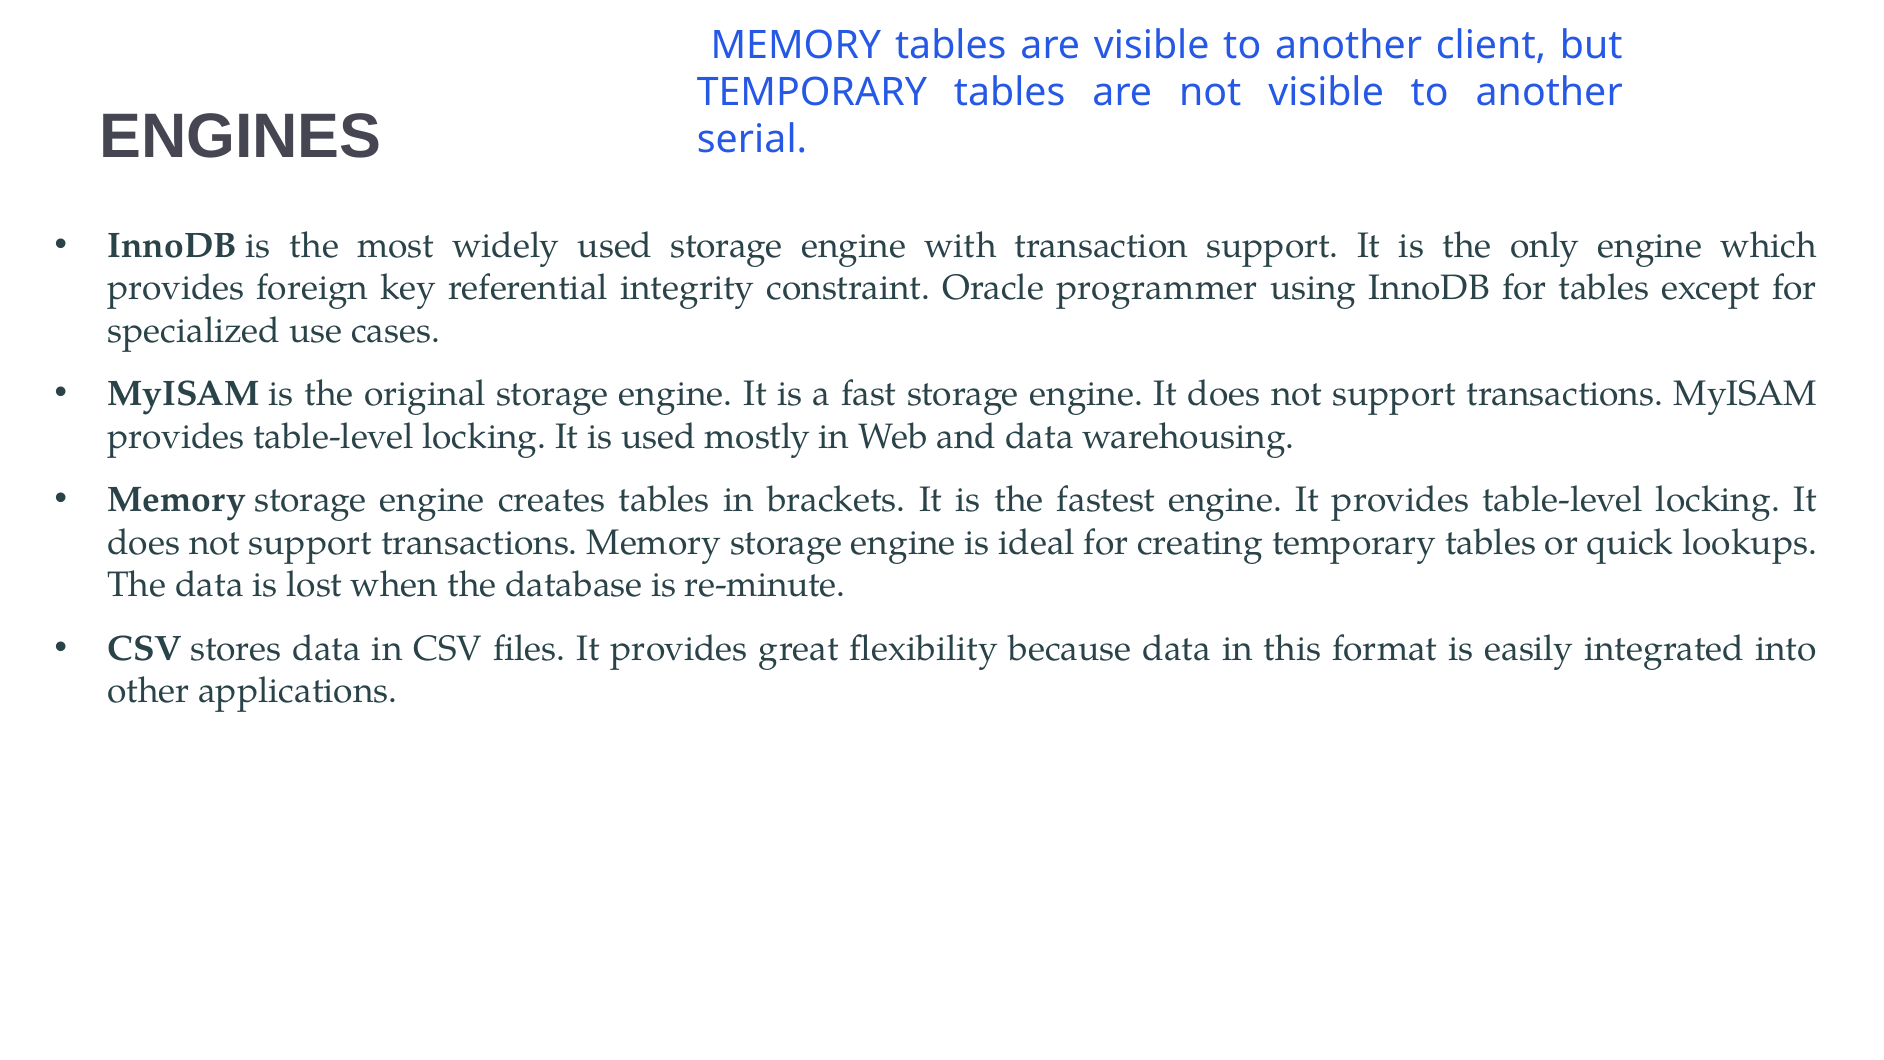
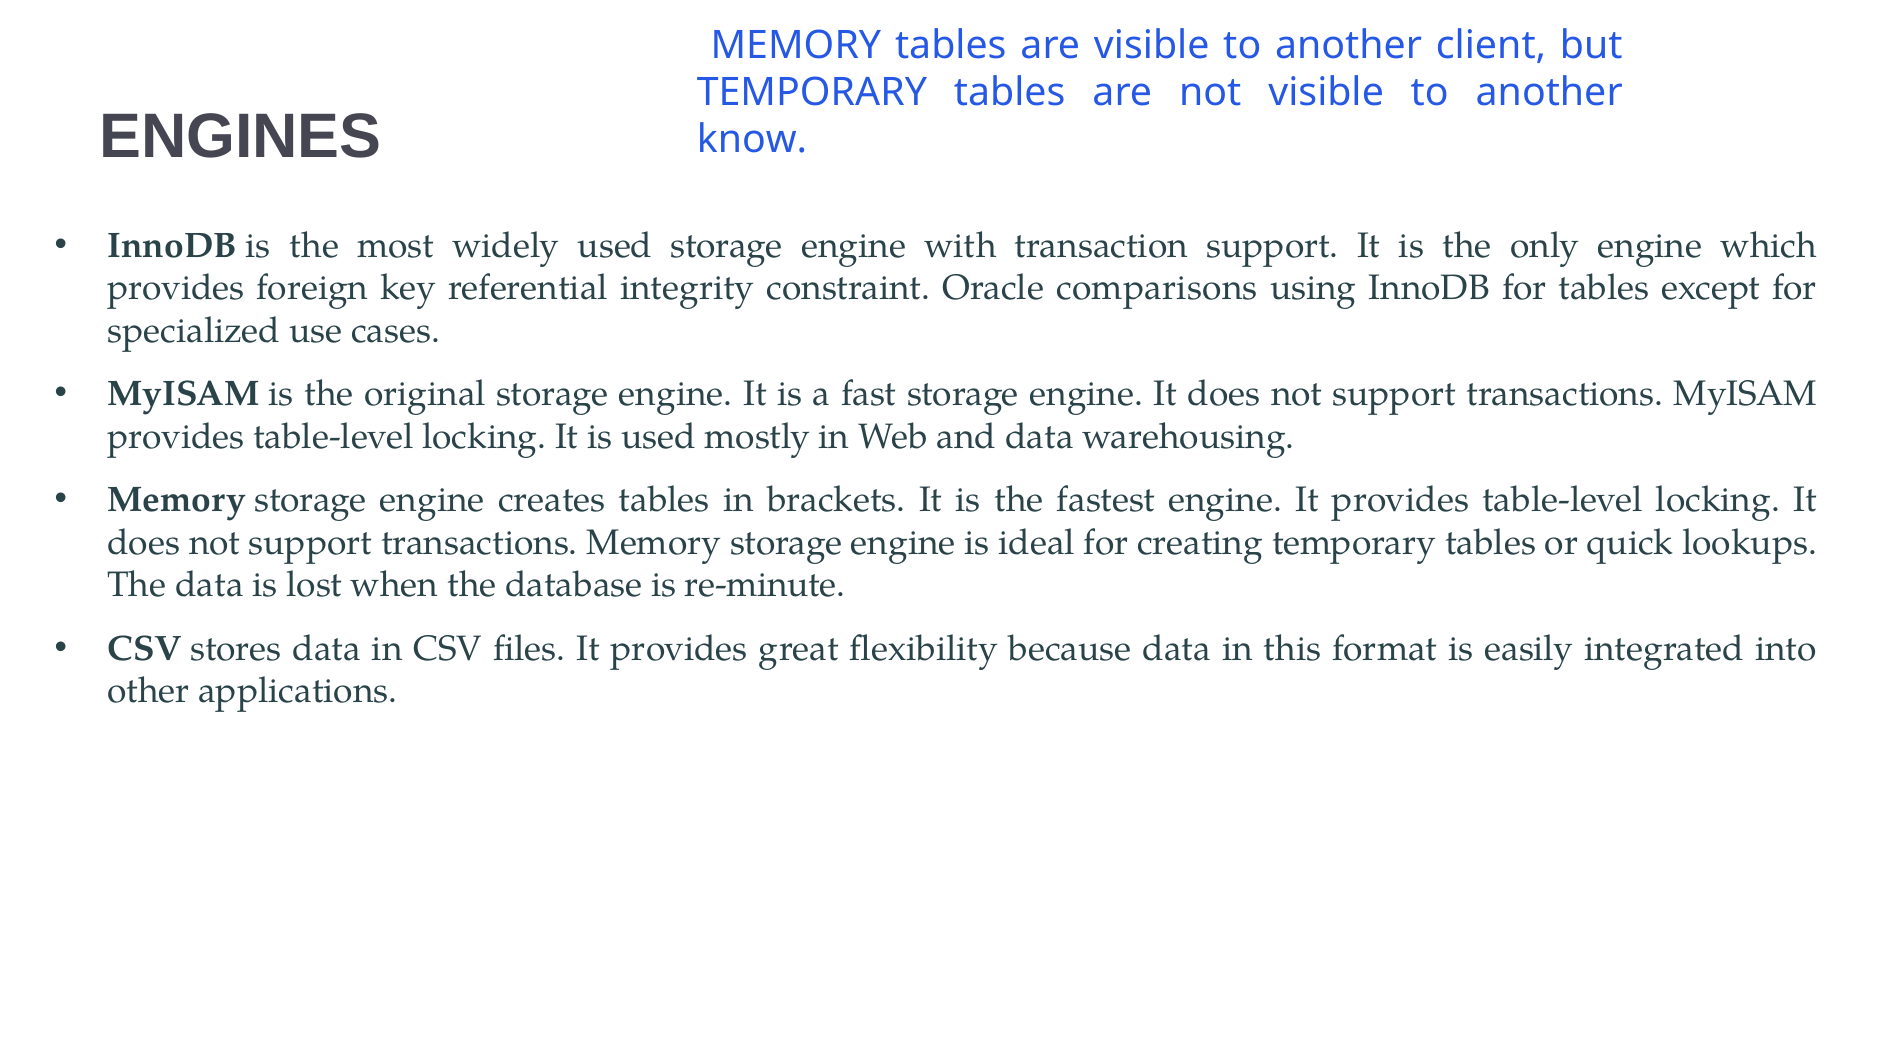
serial: serial -> know
programmer: programmer -> comparisons
